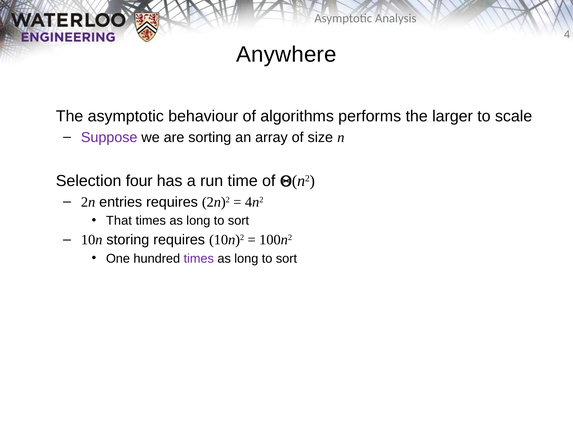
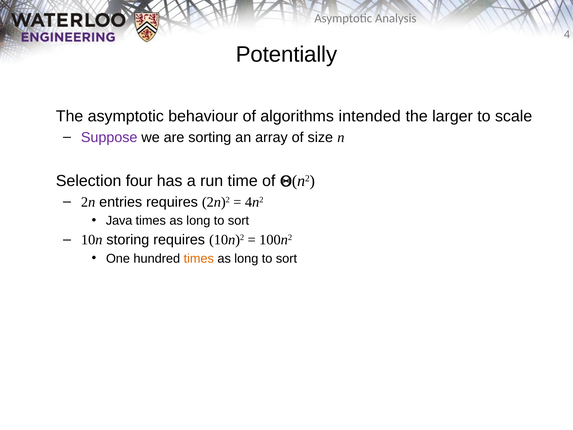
Anywhere: Anywhere -> Potentially
performs: performs -> intended
That: That -> Java
times at (199, 258) colour: purple -> orange
